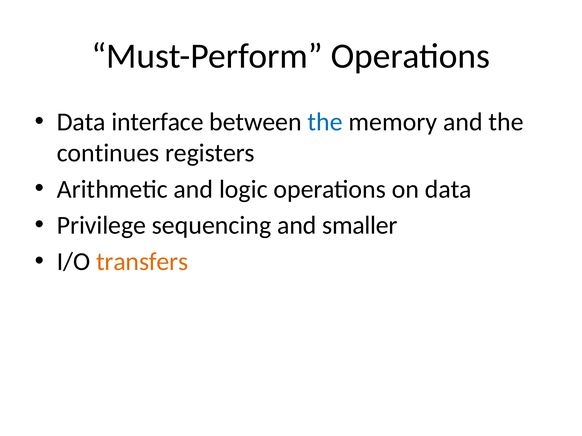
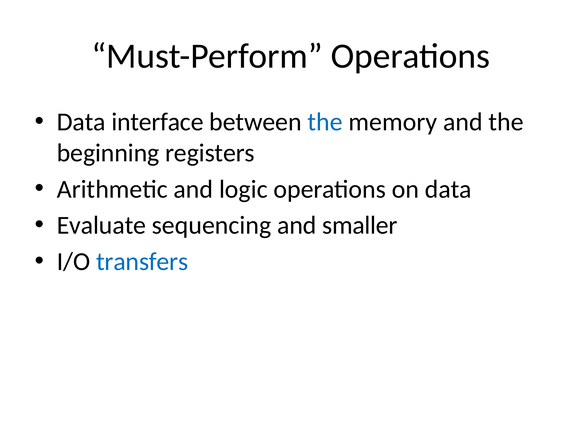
continues: continues -> beginning
Privilege: Privilege -> Evaluate
transfers colour: orange -> blue
